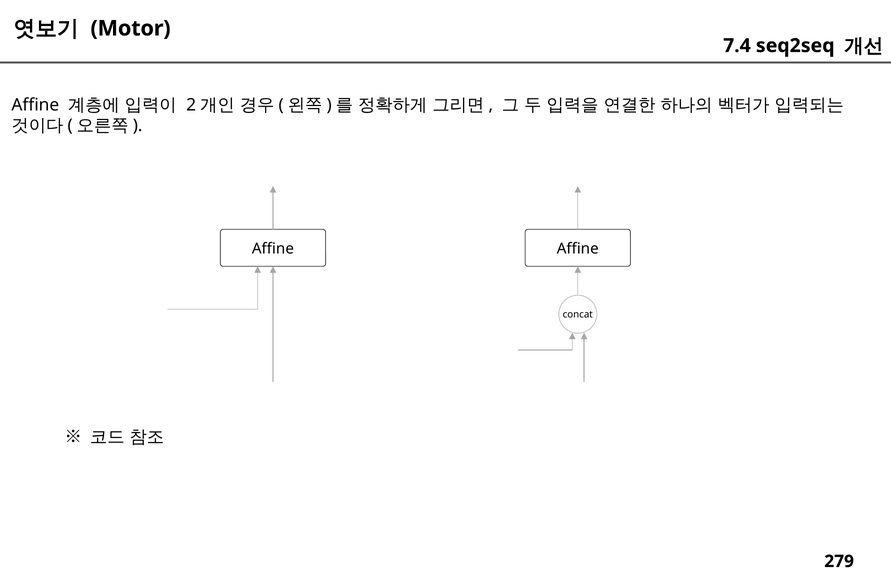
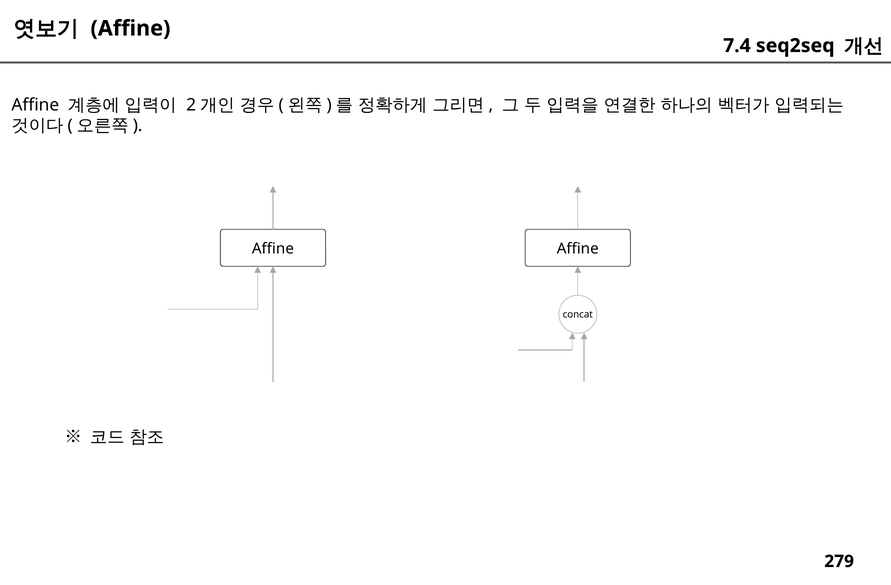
Motor at (131, 28): Motor -> Affine
